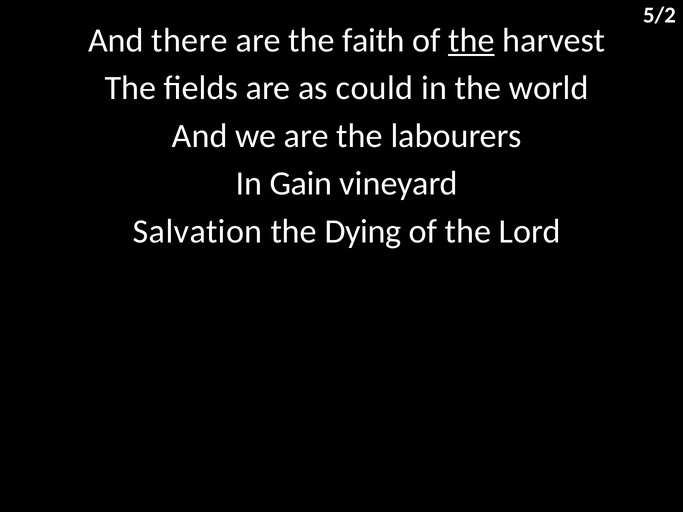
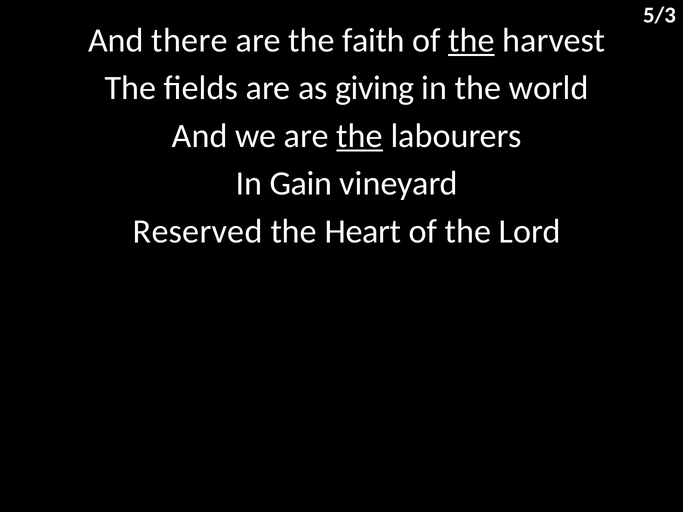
5/2: 5/2 -> 5/3
could: could -> giving
the at (360, 136) underline: none -> present
Salvation: Salvation -> Reserved
Dying: Dying -> Heart
